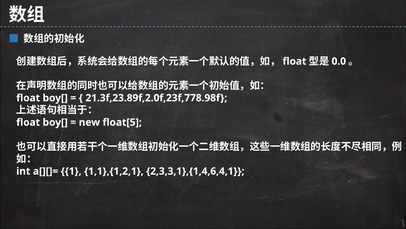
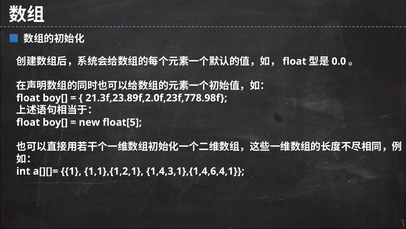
2,3,3,1},{1,4,6,4,1: 2,3,3,1},{1,4,6,4,1 -> 1,4,3,1},{1,4,6,4,1
